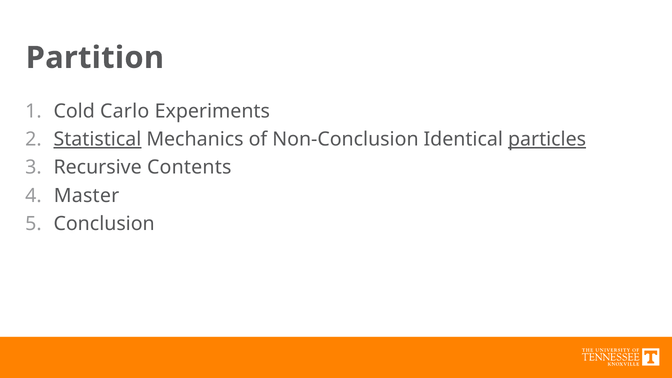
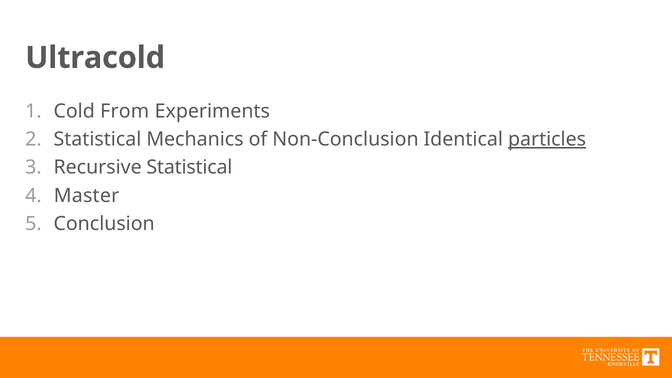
Partition: Partition -> Ultracold
Carlo: Carlo -> From
Statistical at (97, 139) underline: present -> none
Recursive Contents: Contents -> Statistical
